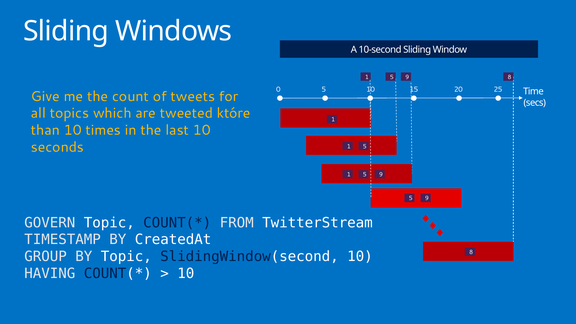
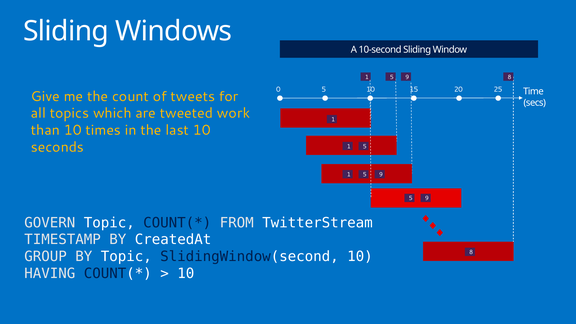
które: które -> work
